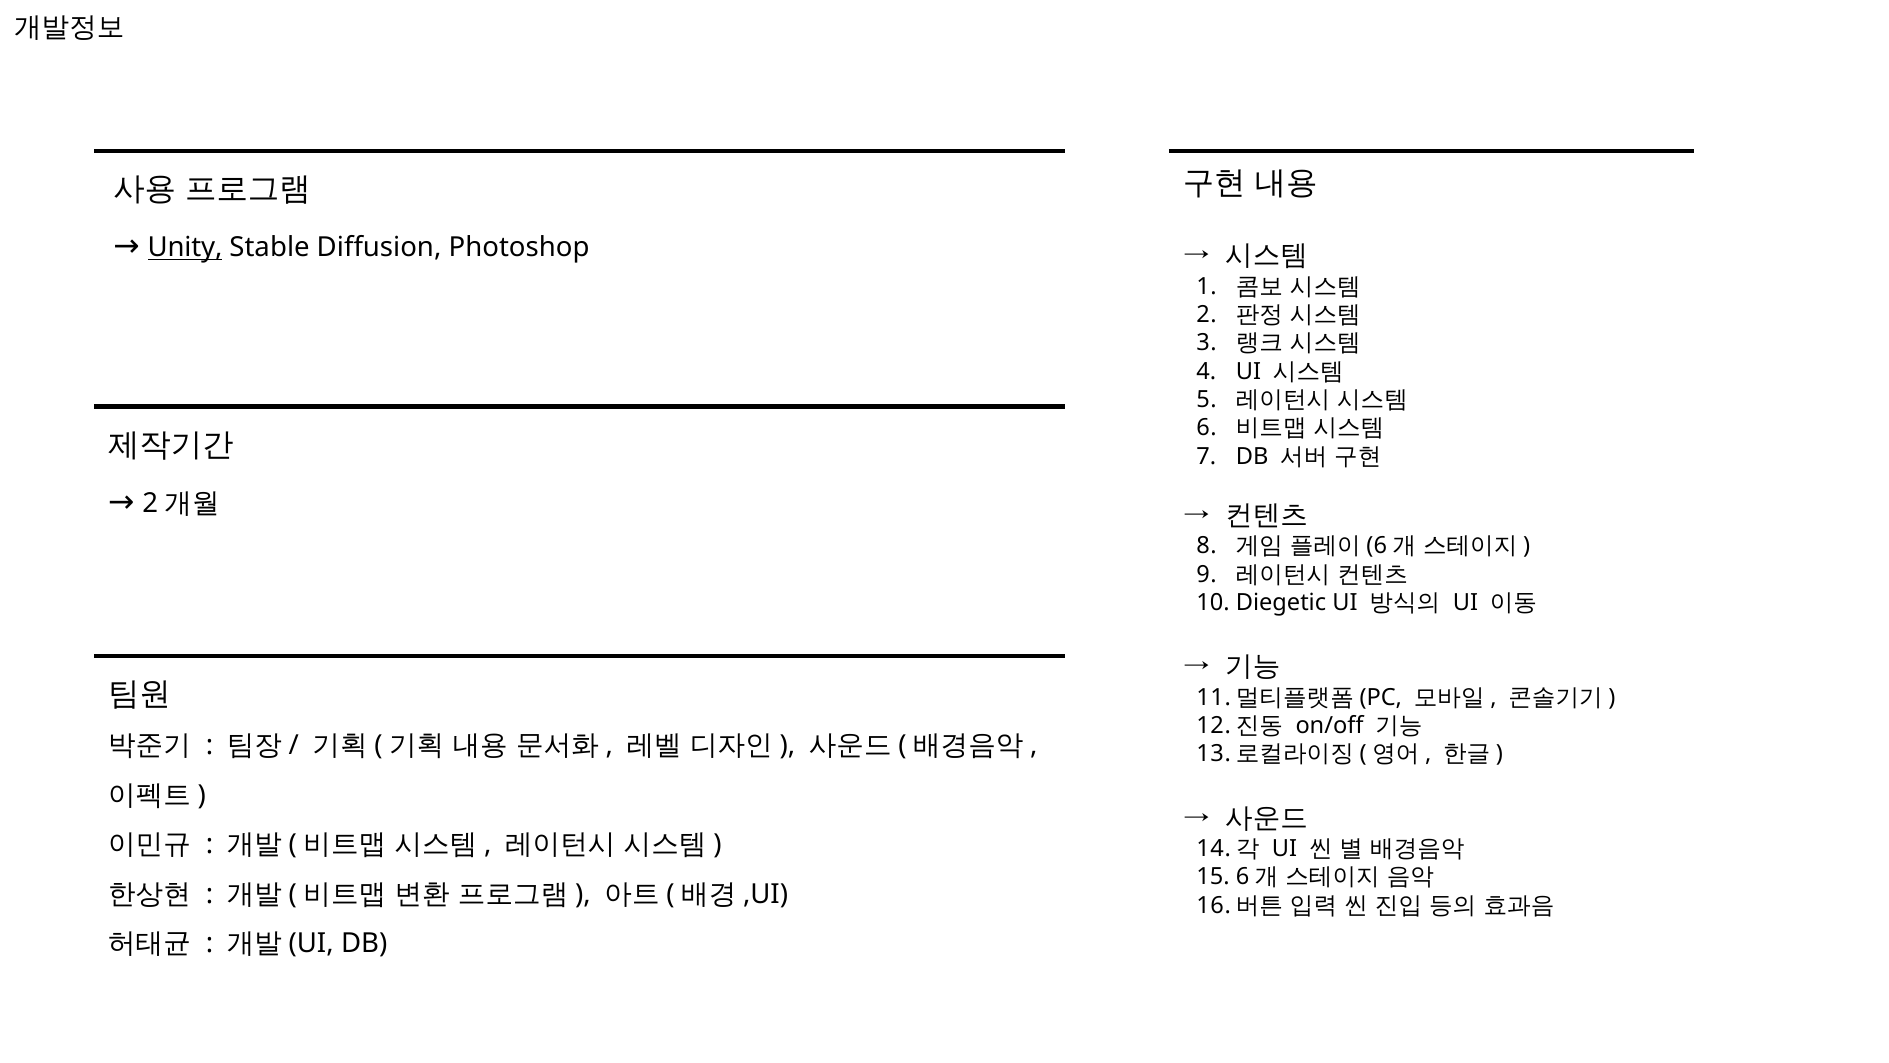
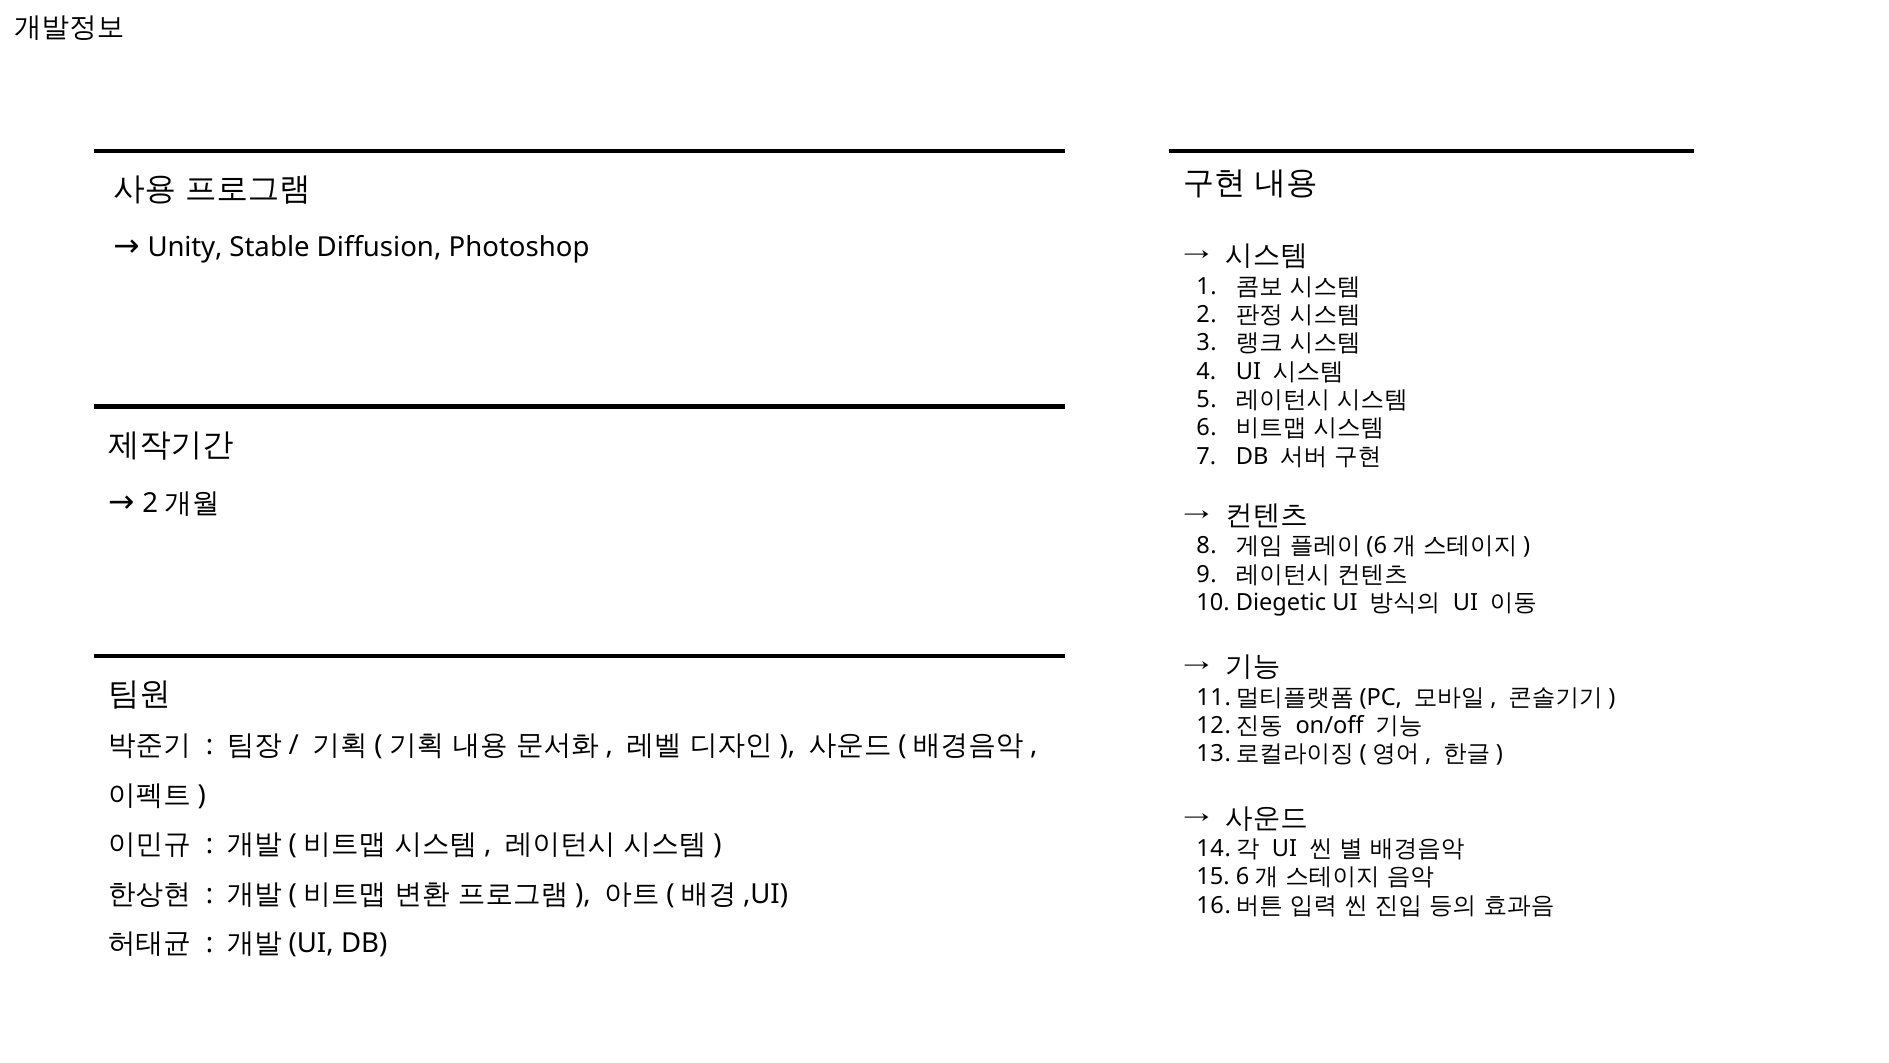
Unity underline: present -> none
